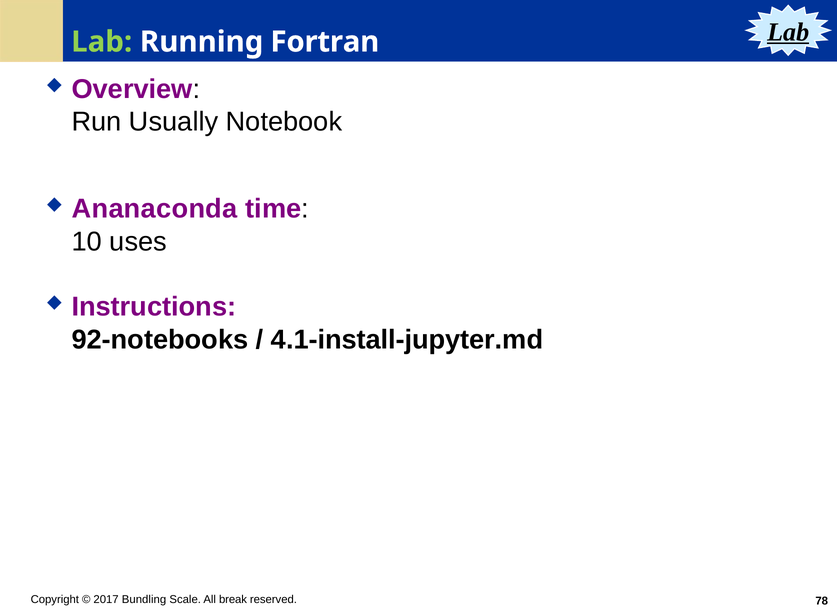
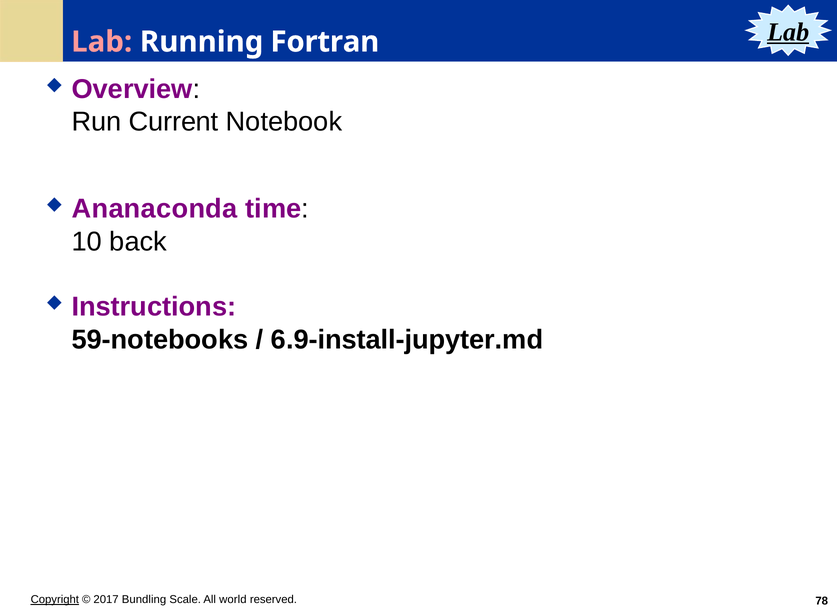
Lab at (102, 42) colour: light green -> pink
Usually: Usually -> Current
uses: uses -> back
92-notebooks: 92-notebooks -> 59-notebooks
4.1-install-jupyter.md: 4.1-install-jupyter.md -> 6.9-install-jupyter.md
Copyright underline: none -> present
break: break -> world
